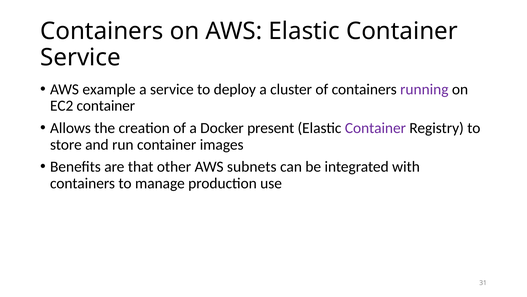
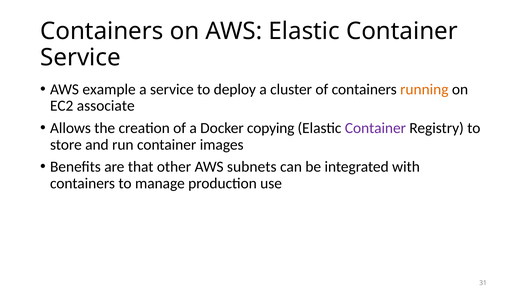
running colour: purple -> orange
EC2 container: container -> associate
present: present -> copying
